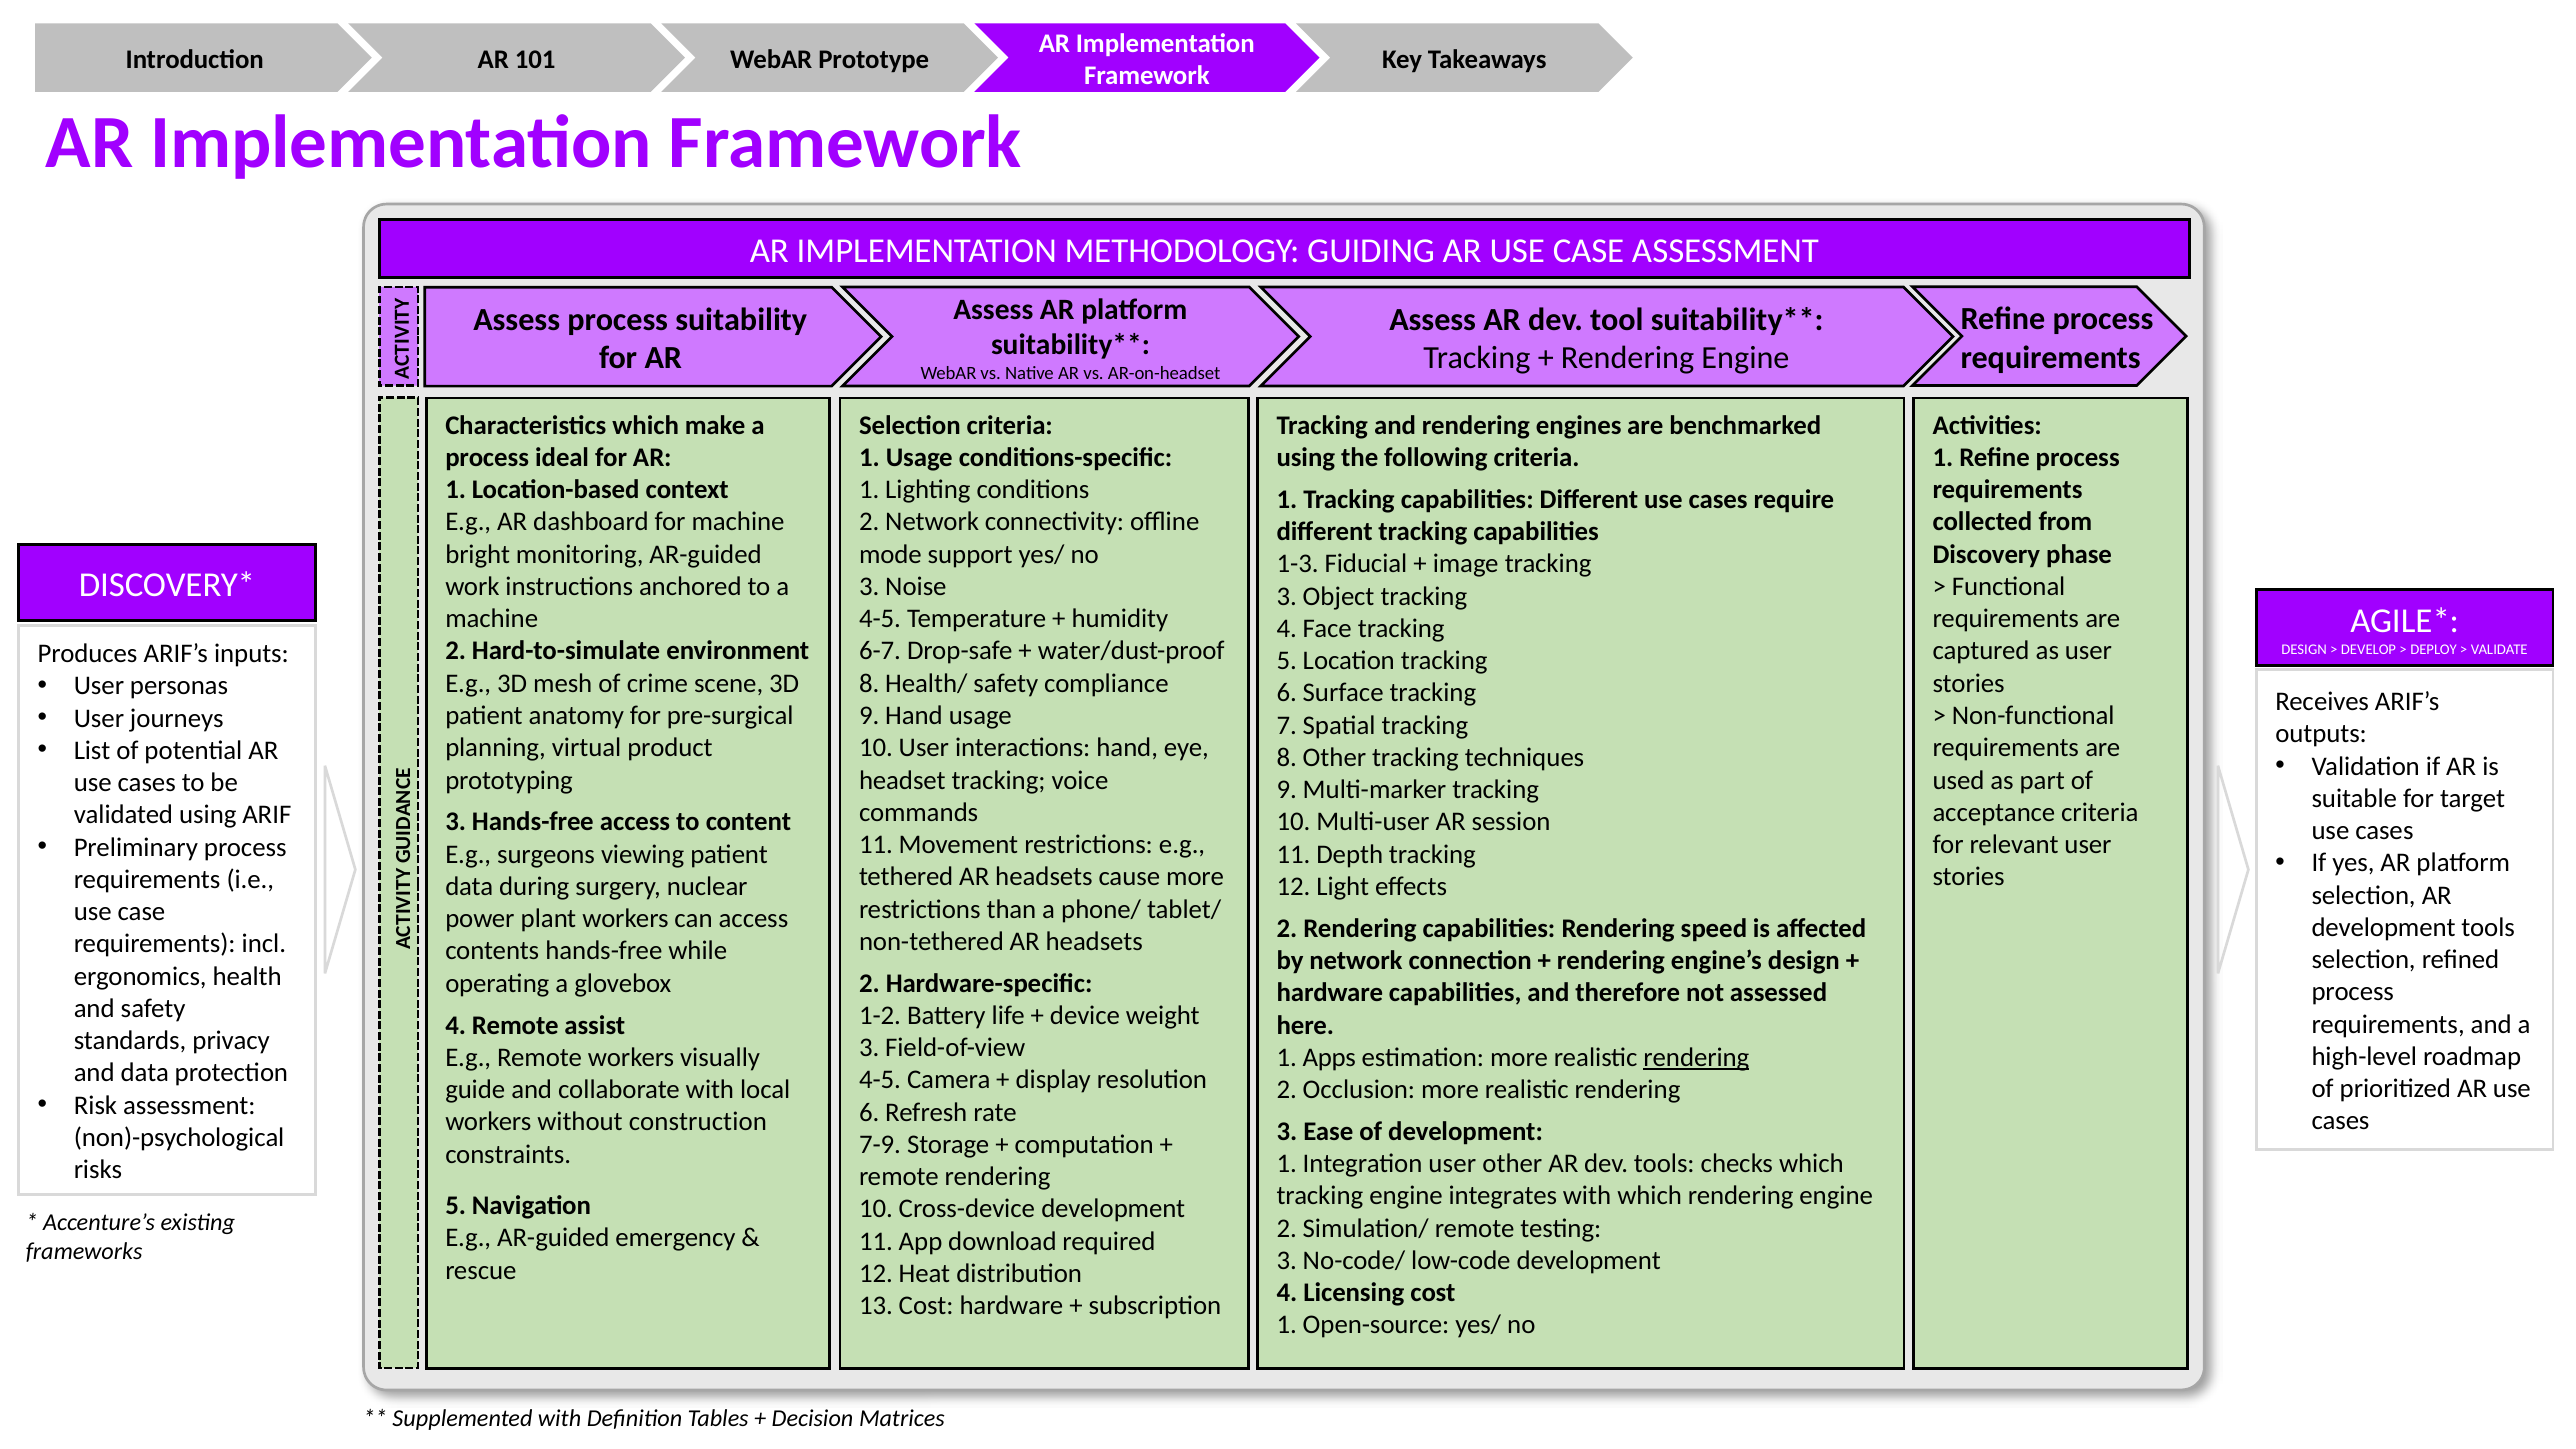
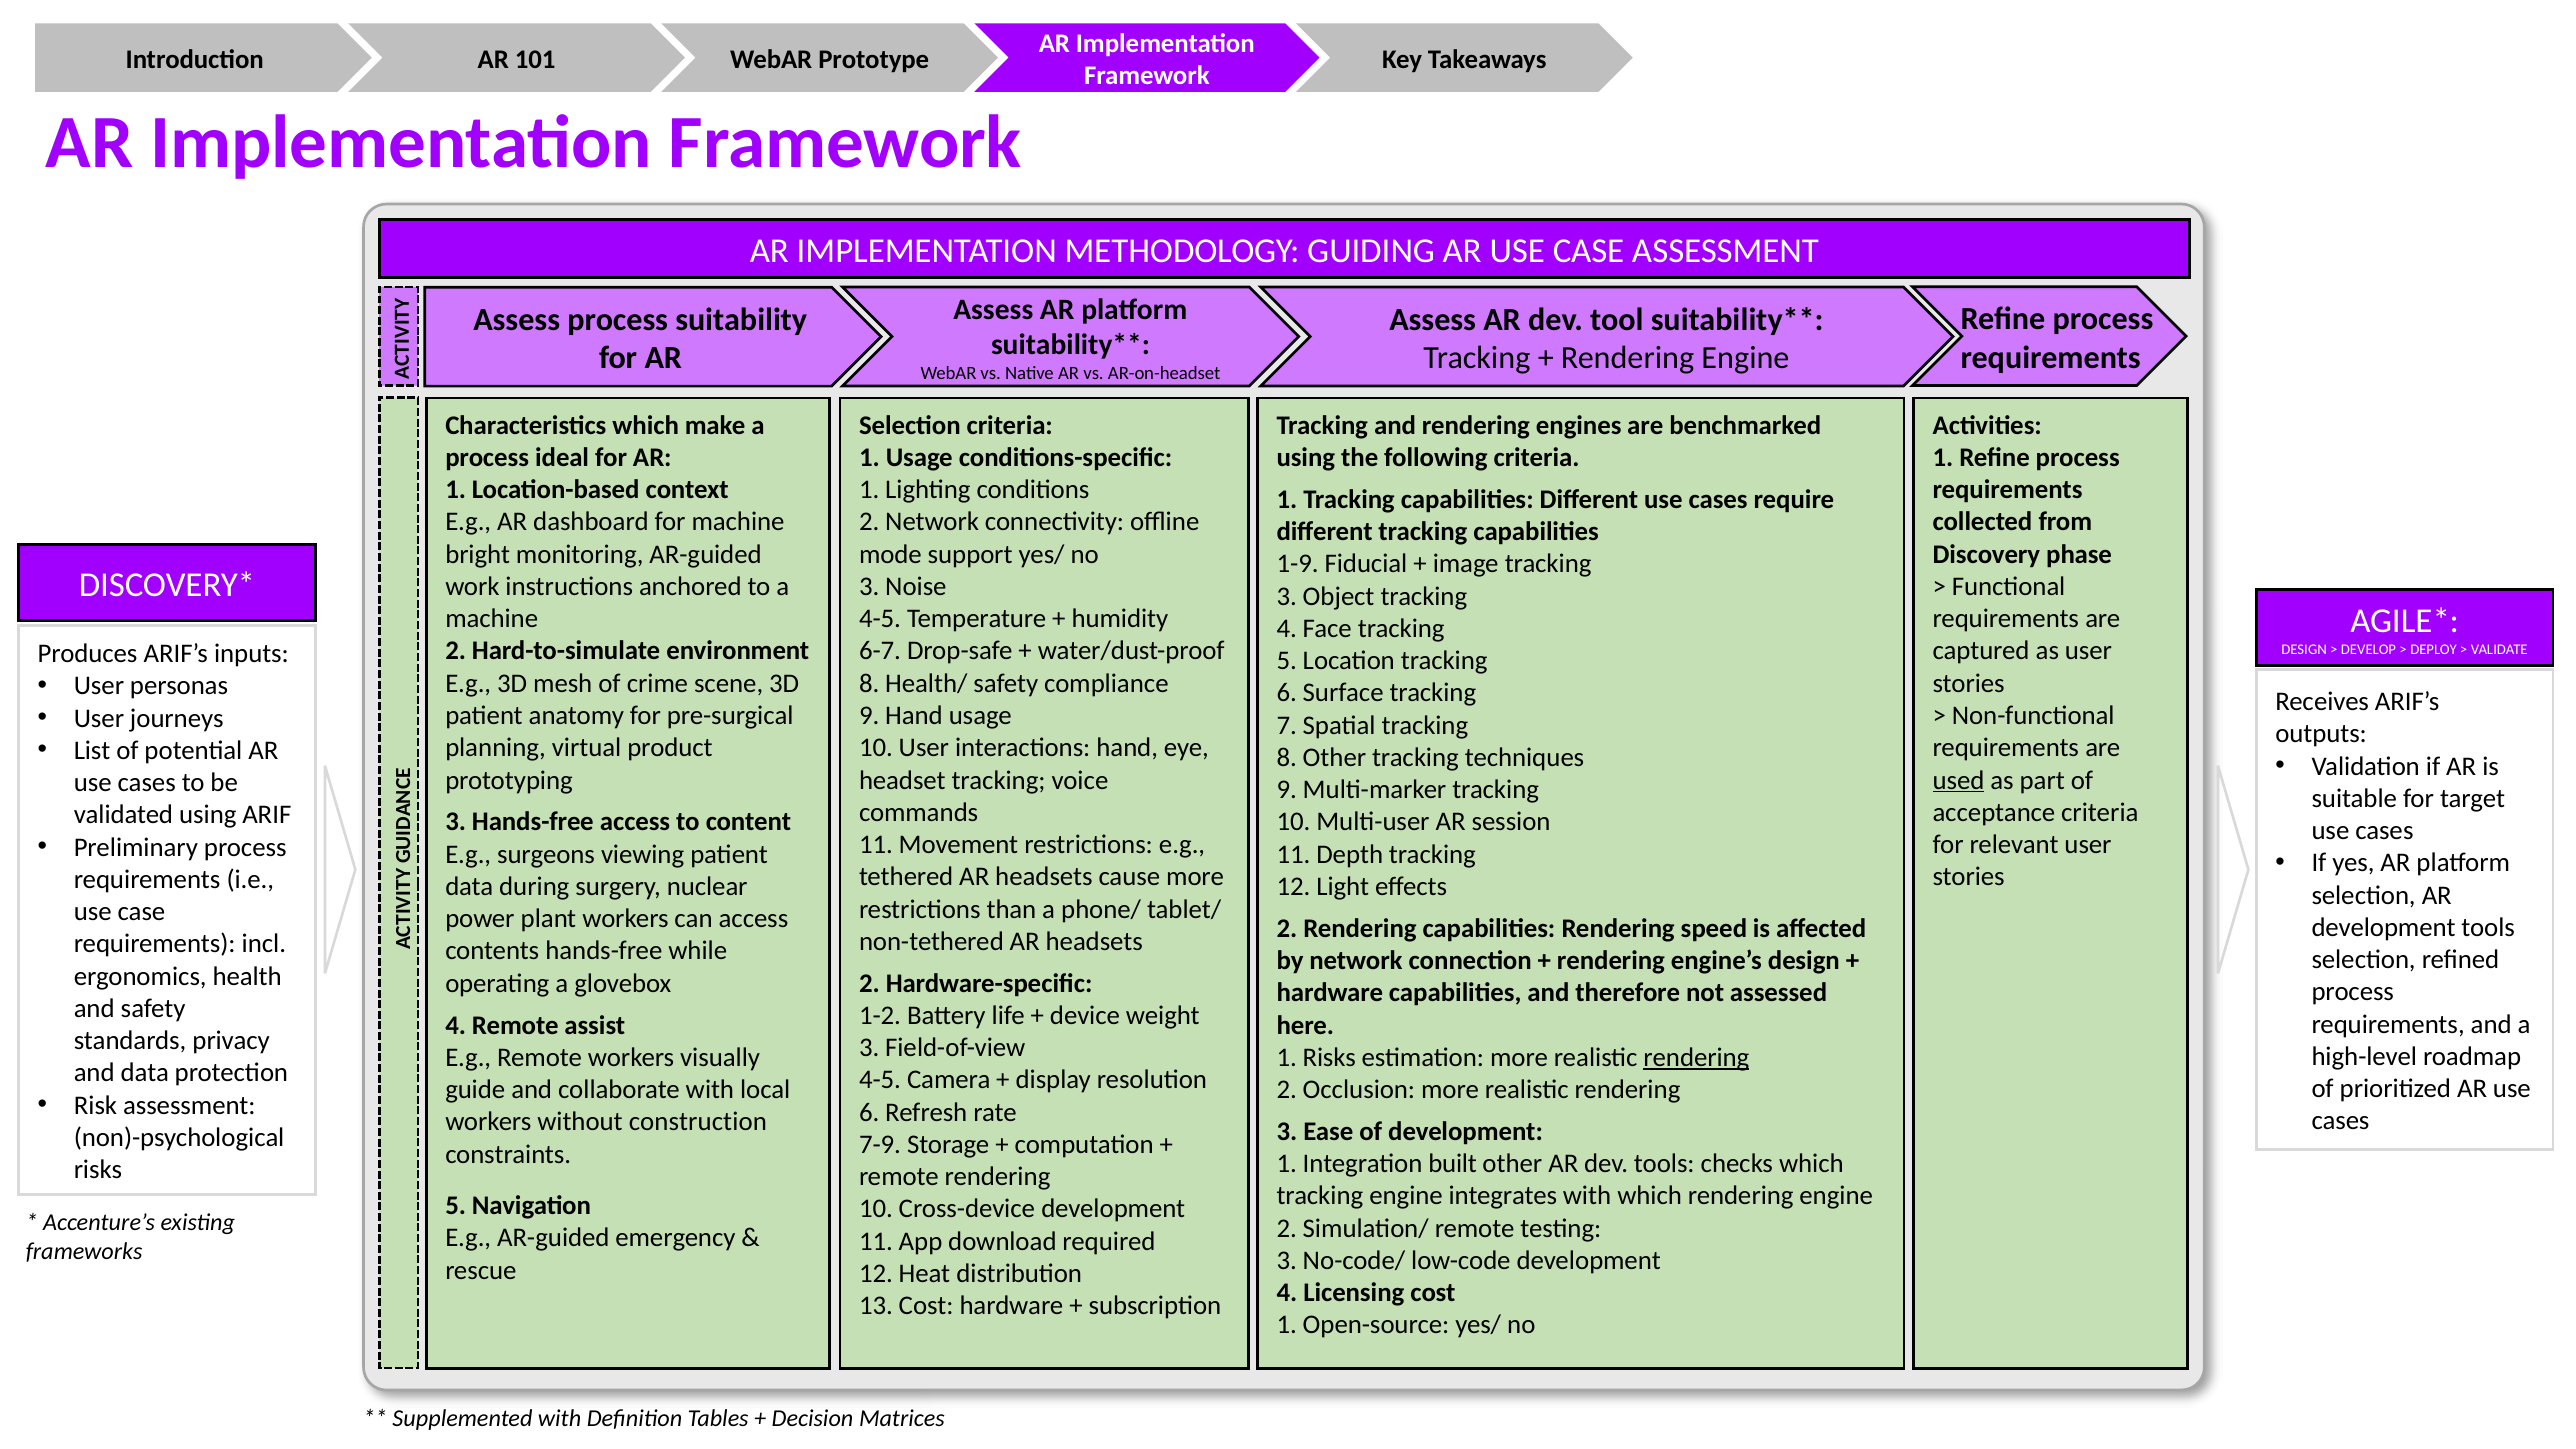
1-3: 1-3 -> 1-9
used underline: none -> present
1 Apps: Apps -> Risks
Integration user: user -> built
